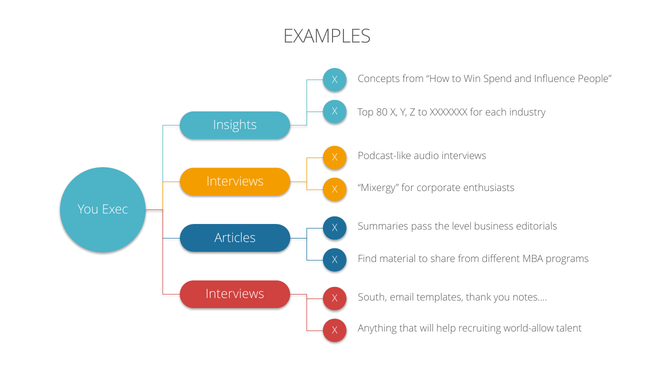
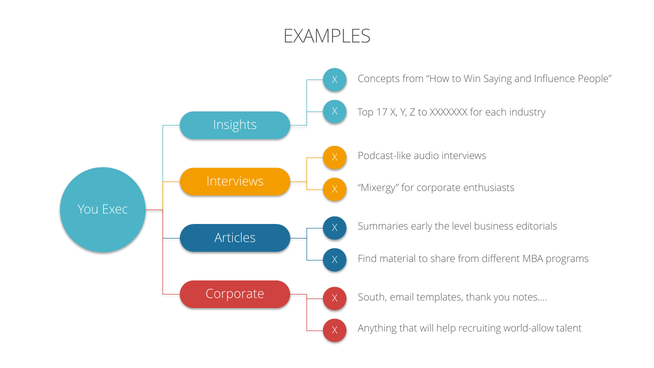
Spend: Spend -> Saying
80: 80 -> 17
pass: pass -> early
Interviews at (235, 294): Interviews -> Corporate
